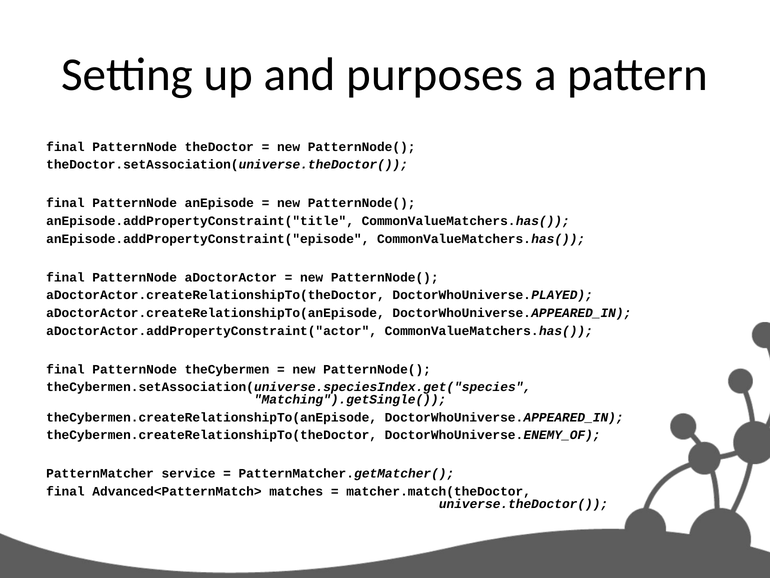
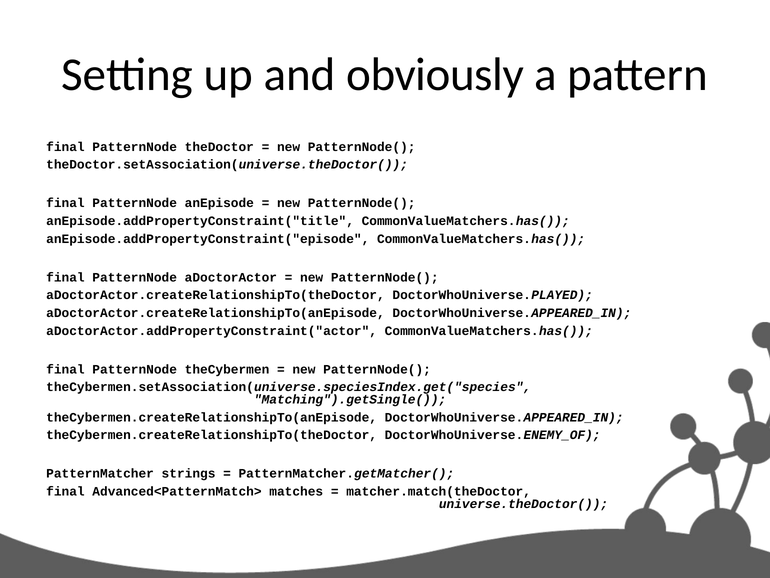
purposes: purposes -> obviously
service: service -> strings
